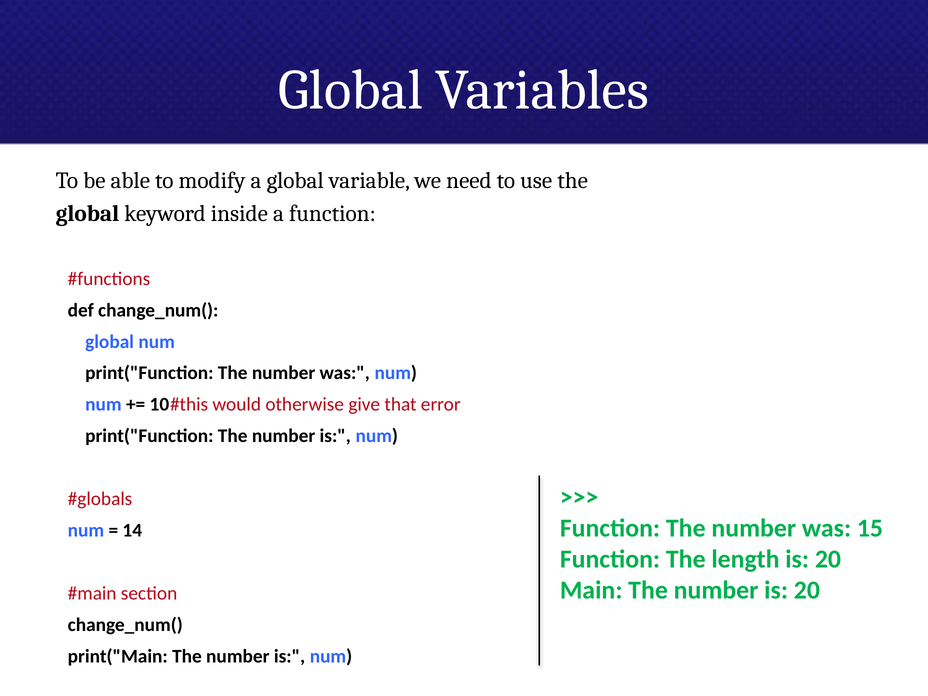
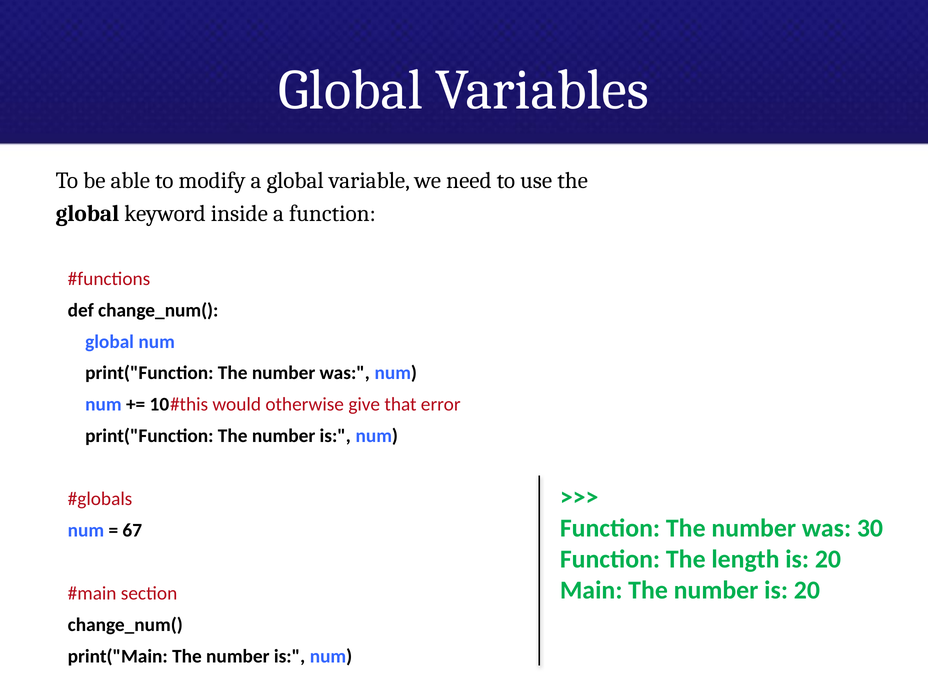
15: 15 -> 30
14: 14 -> 67
